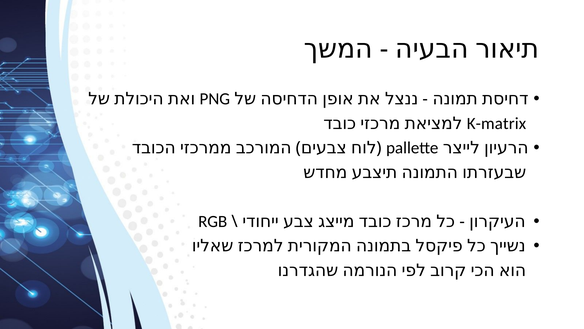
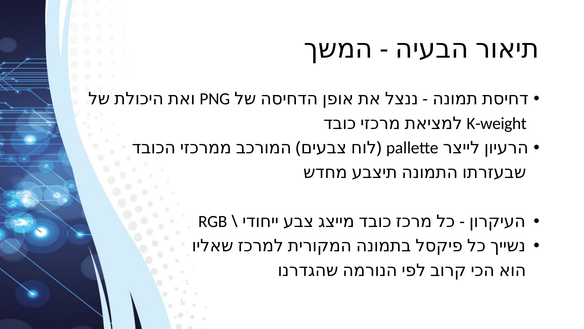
K-matrix: K-matrix -> K-weight
